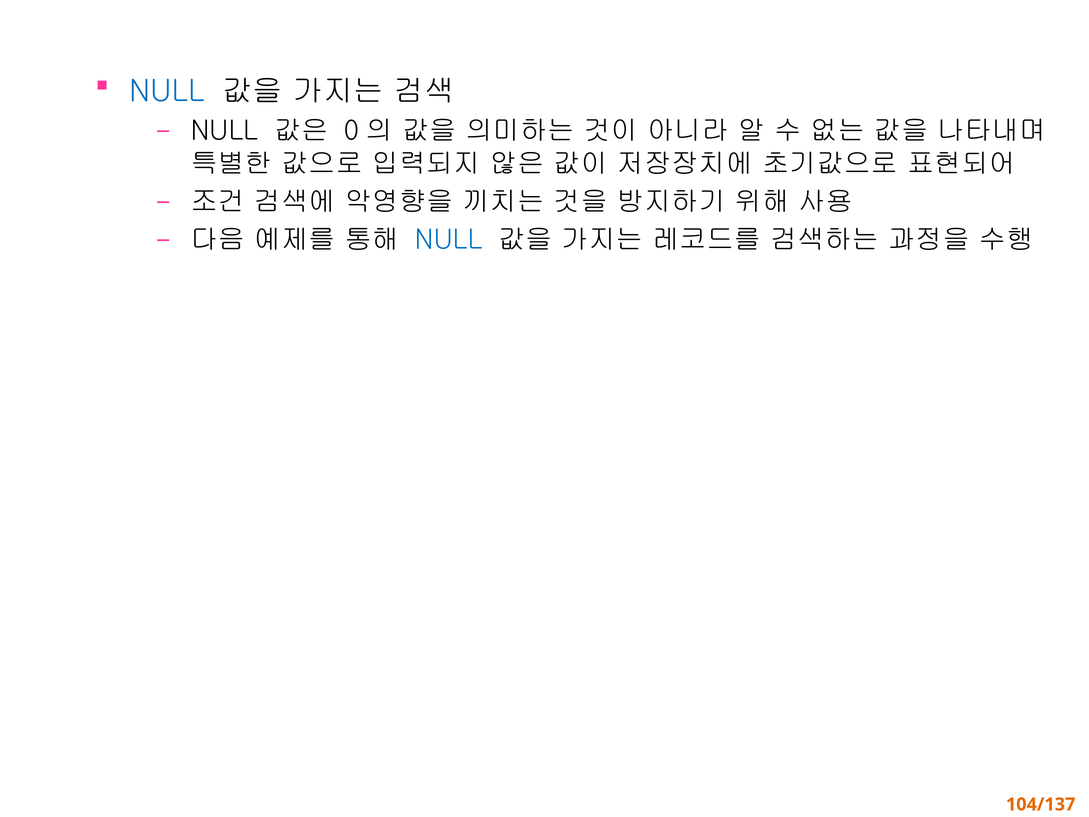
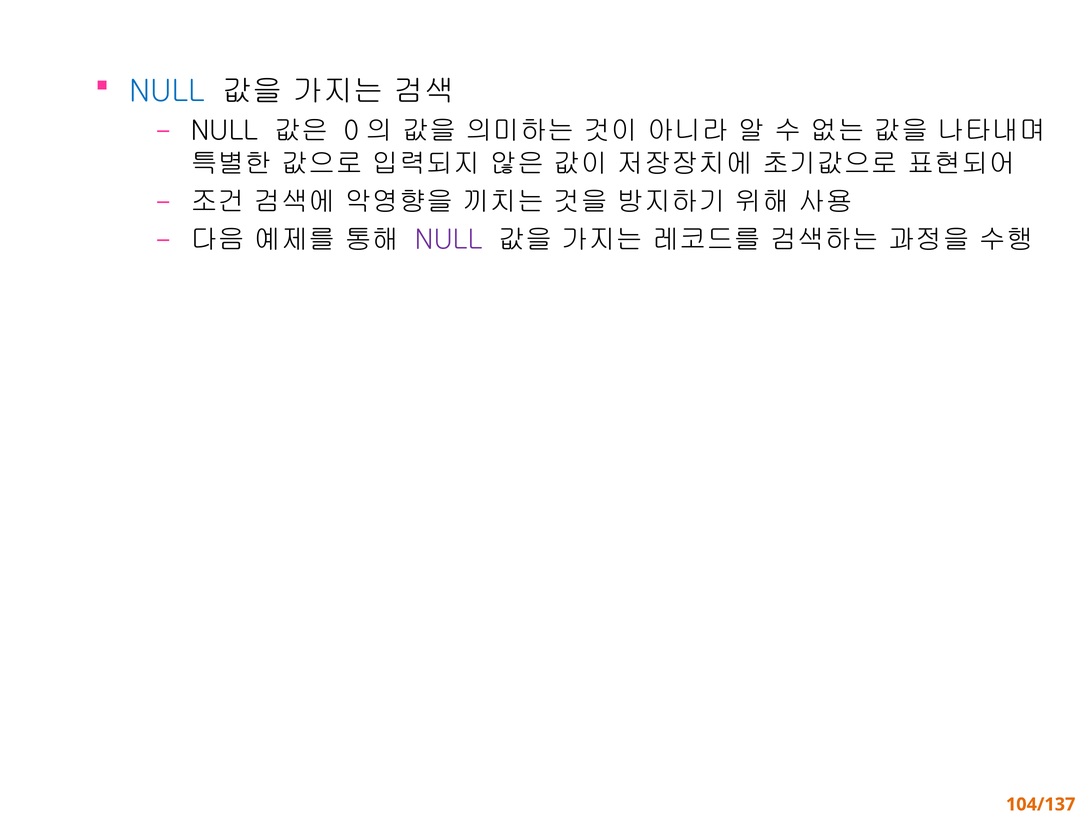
NULL at (449, 240) colour: blue -> purple
